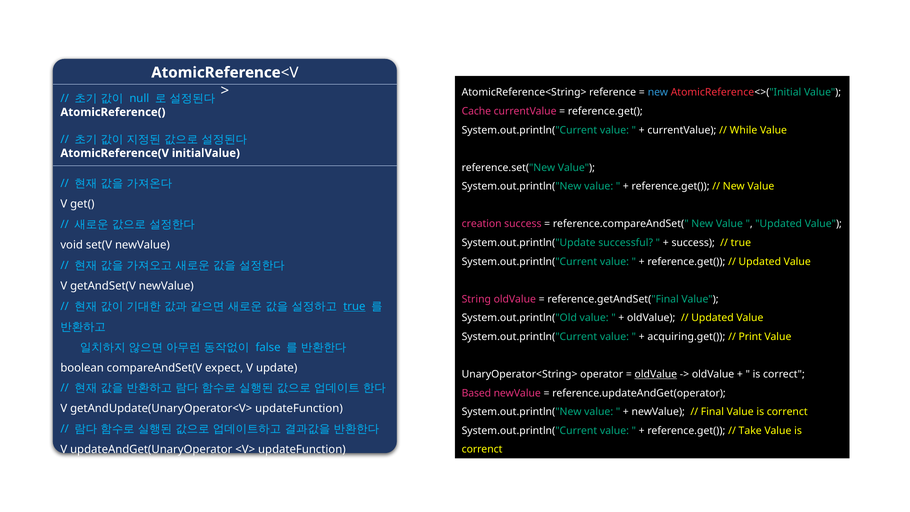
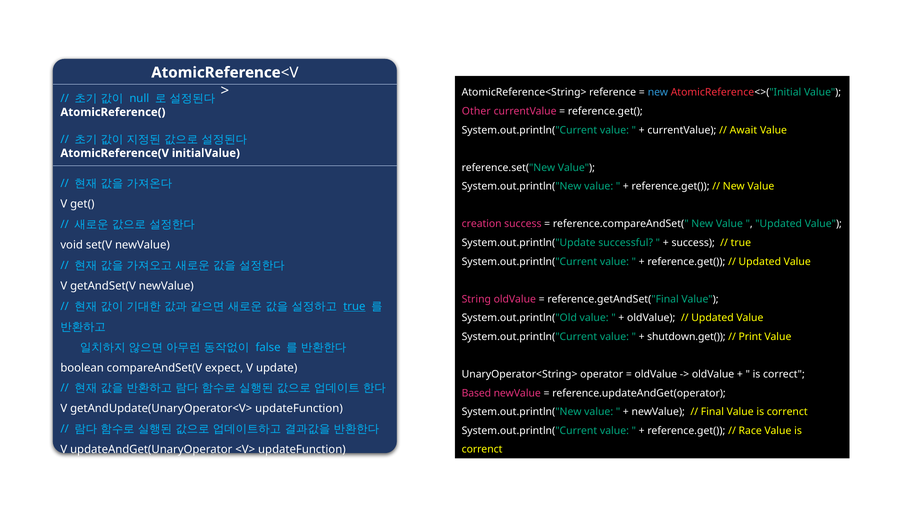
Cache: Cache -> Other
While: While -> Await
acquiring.get(: acquiring.get( -> shutdown.get(
oldValue at (656, 374) underline: present -> none
Take: Take -> Race
